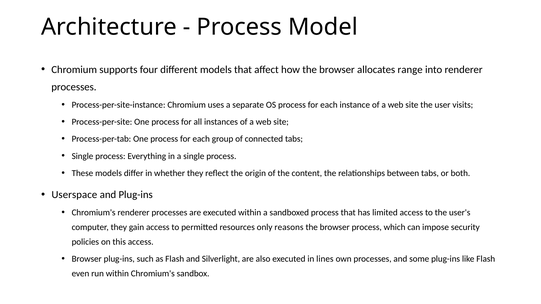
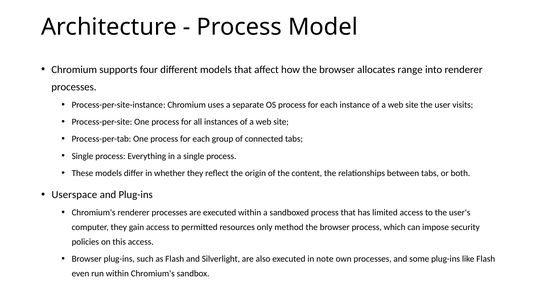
reasons: reasons -> method
lines: lines -> note
